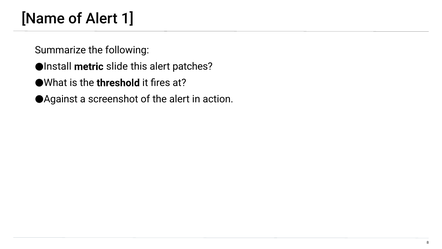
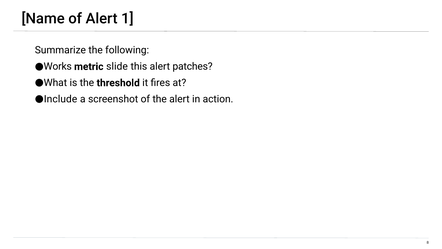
Install: Install -> Works
Against: Against -> Include
